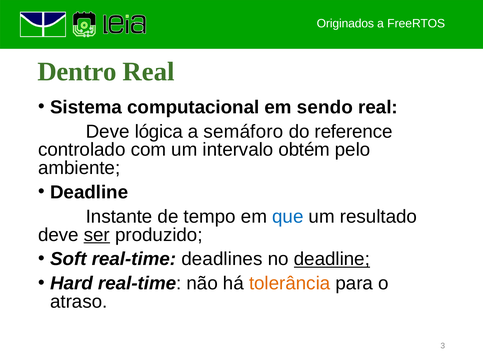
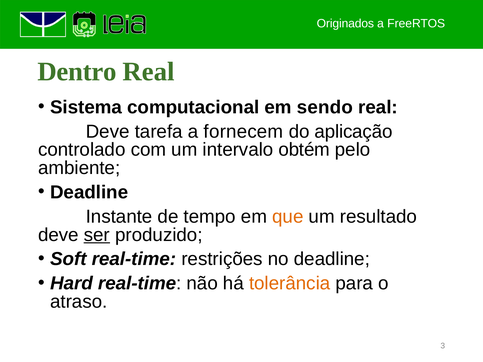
lógica: lógica -> tarefa
semáforo: semáforo -> fornecem
reference: reference -> aplicação
que colour: blue -> orange
deadlines: deadlines -> restrições
deadline at (332, 259) underline: present -> none
